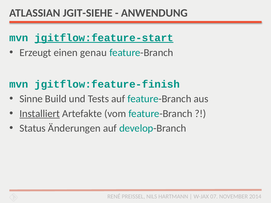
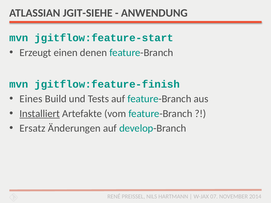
jgitflow:feature-start underline: present -> none
genau: genau -> denen
Sinne: Sinne -> Eines
Status: Status -> Ersatz
